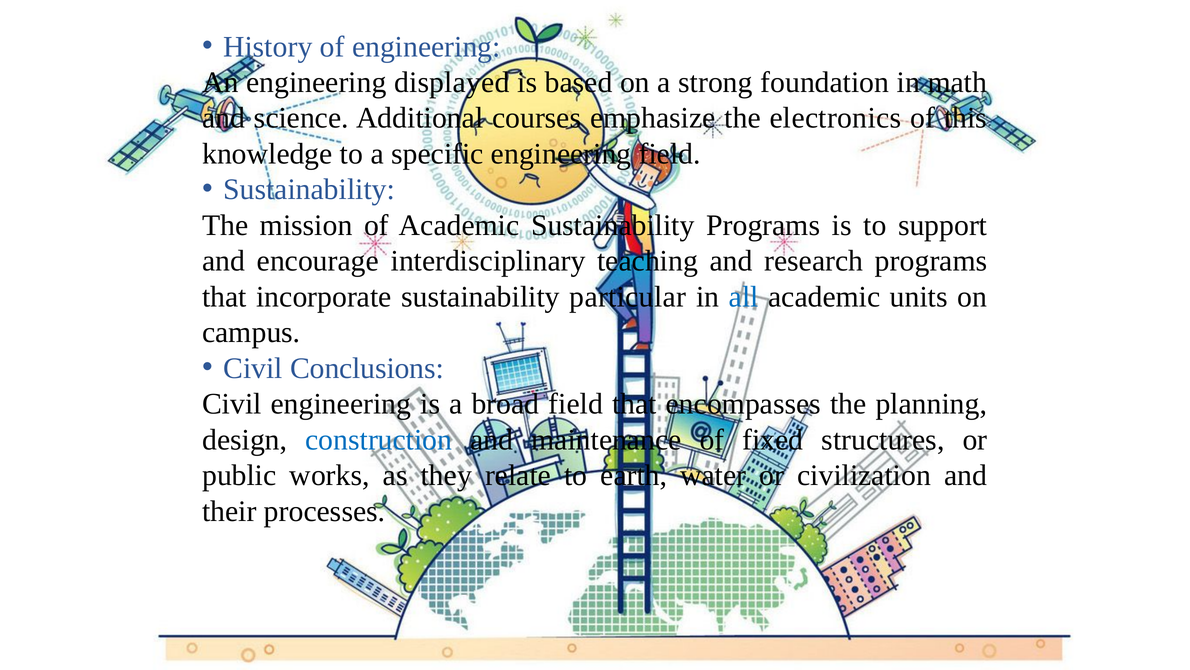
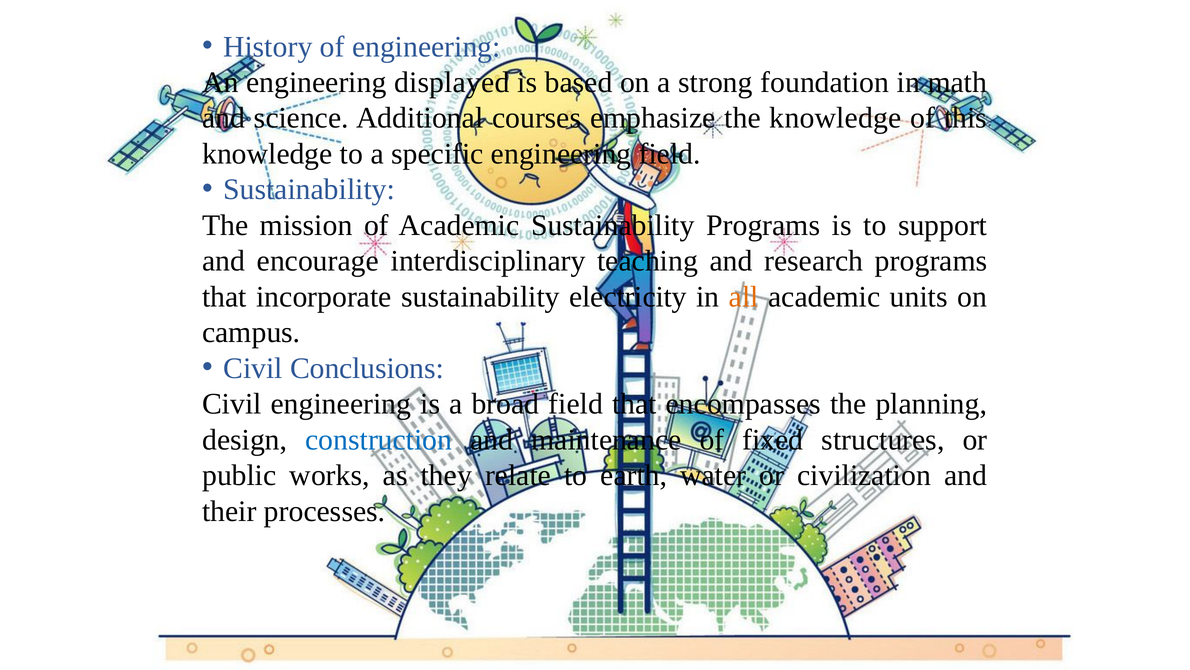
the electronics: electronics -> knowledge
particular: particular -> electricity
all colour: blue -> orange
